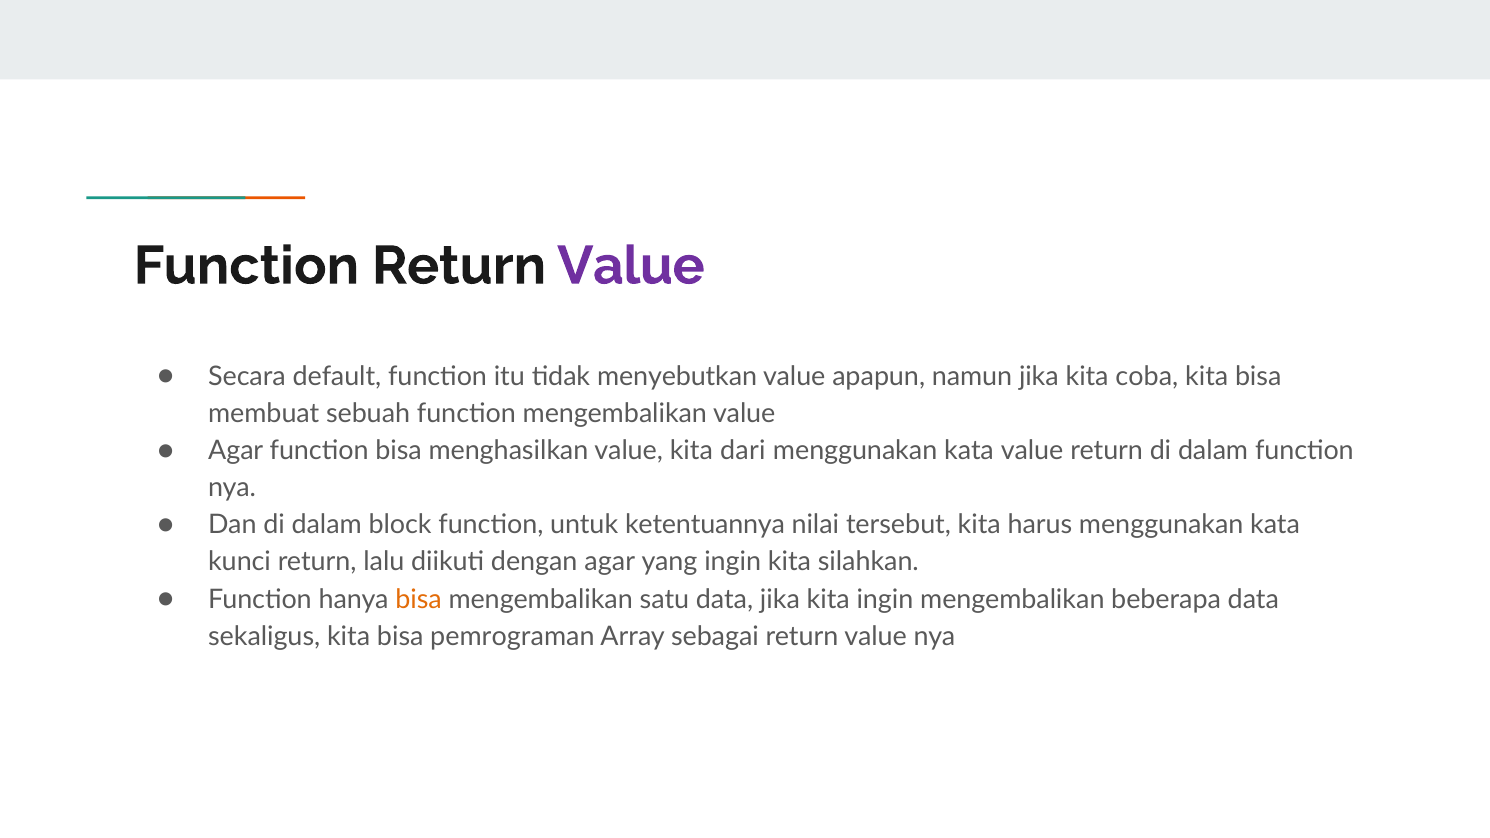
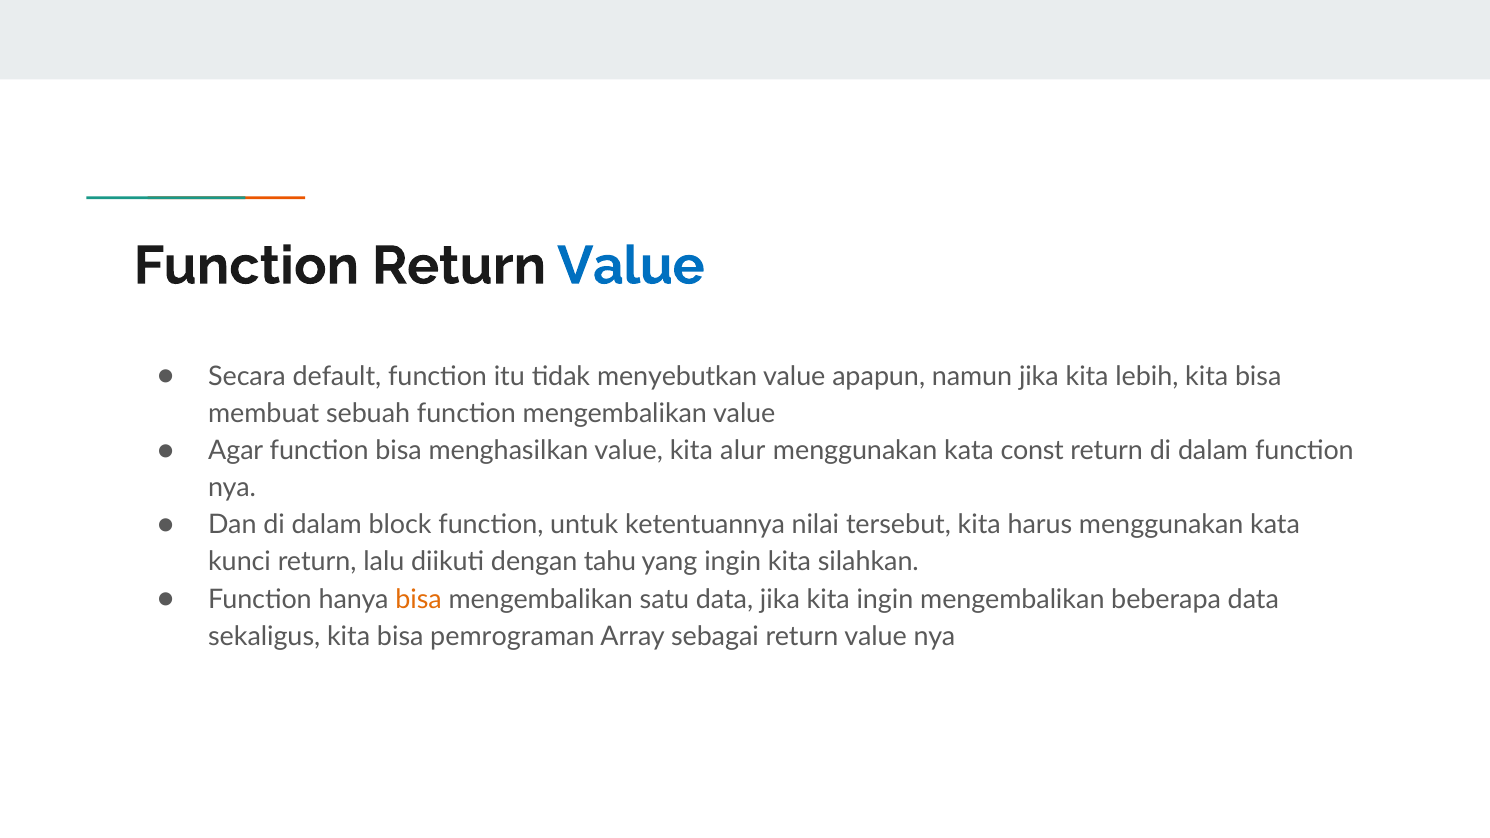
Value at (631, 266) colour: purple -> blue
coba: coba -> lebih
dari: dari -> alur
kata value: value -> const
dengan agar: agar -> tahu
